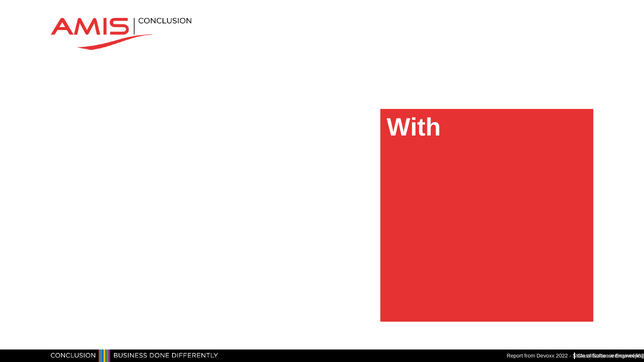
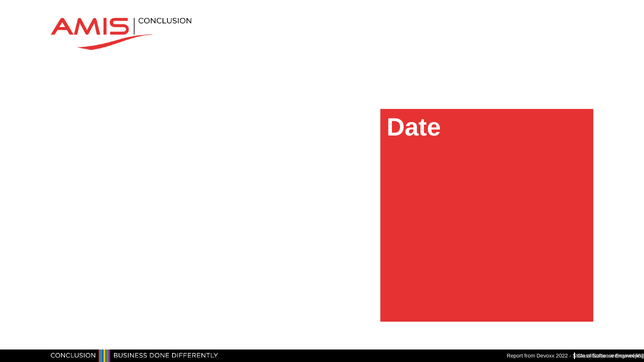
With: With -> Date
